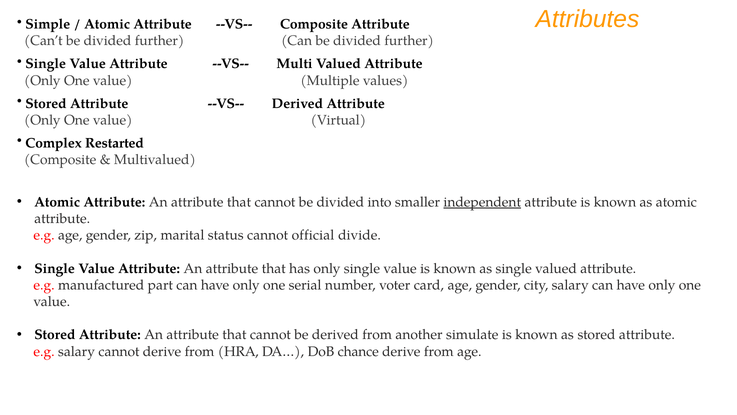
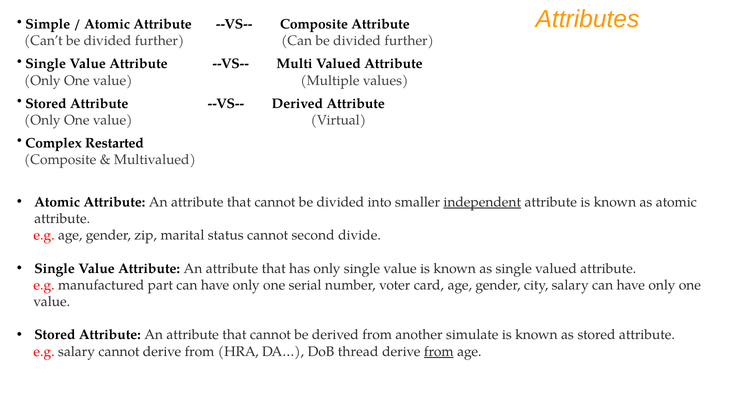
official: official -> second
chance: chance -> thread
from at (439, 351) underline: none -> present
